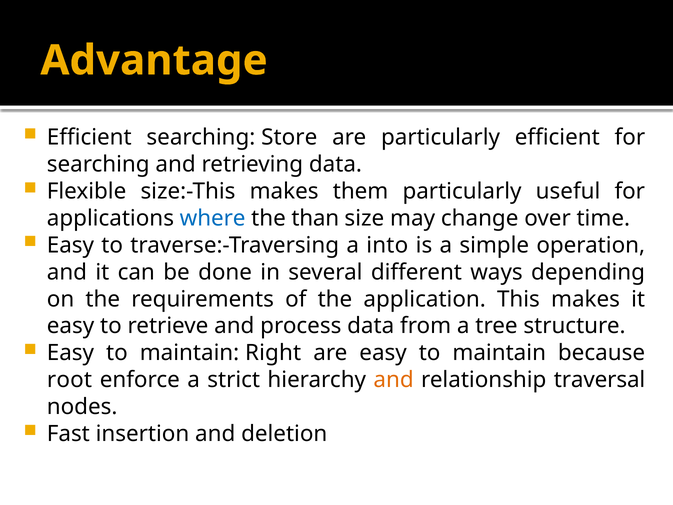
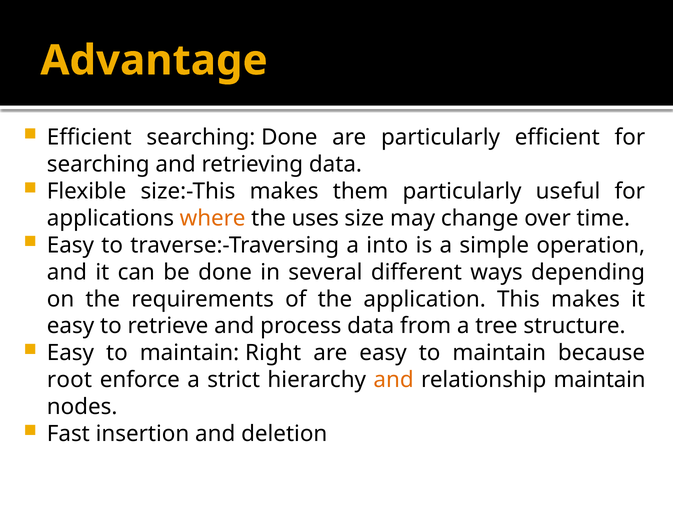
searching Store: Store -> Done
where colour: blue -> orange
than: than -> uses
relationship traversal: traversal -> maintain
